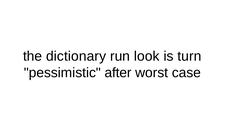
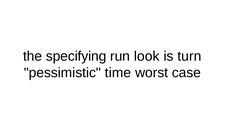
dictionary: dictionary -> specifying
after: after -> time
